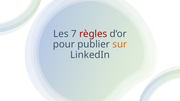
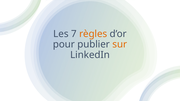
règles colour: red -> orange
